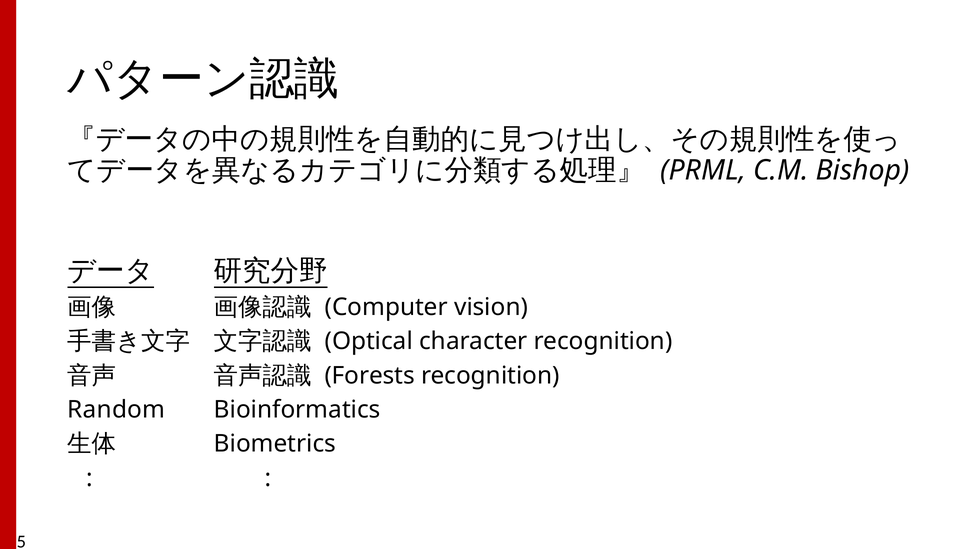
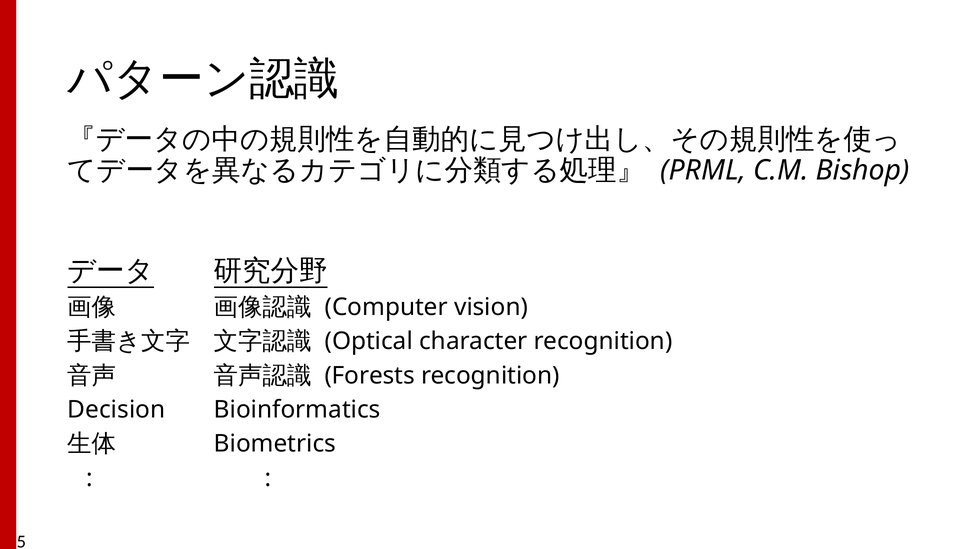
Random: Random -> Decision
